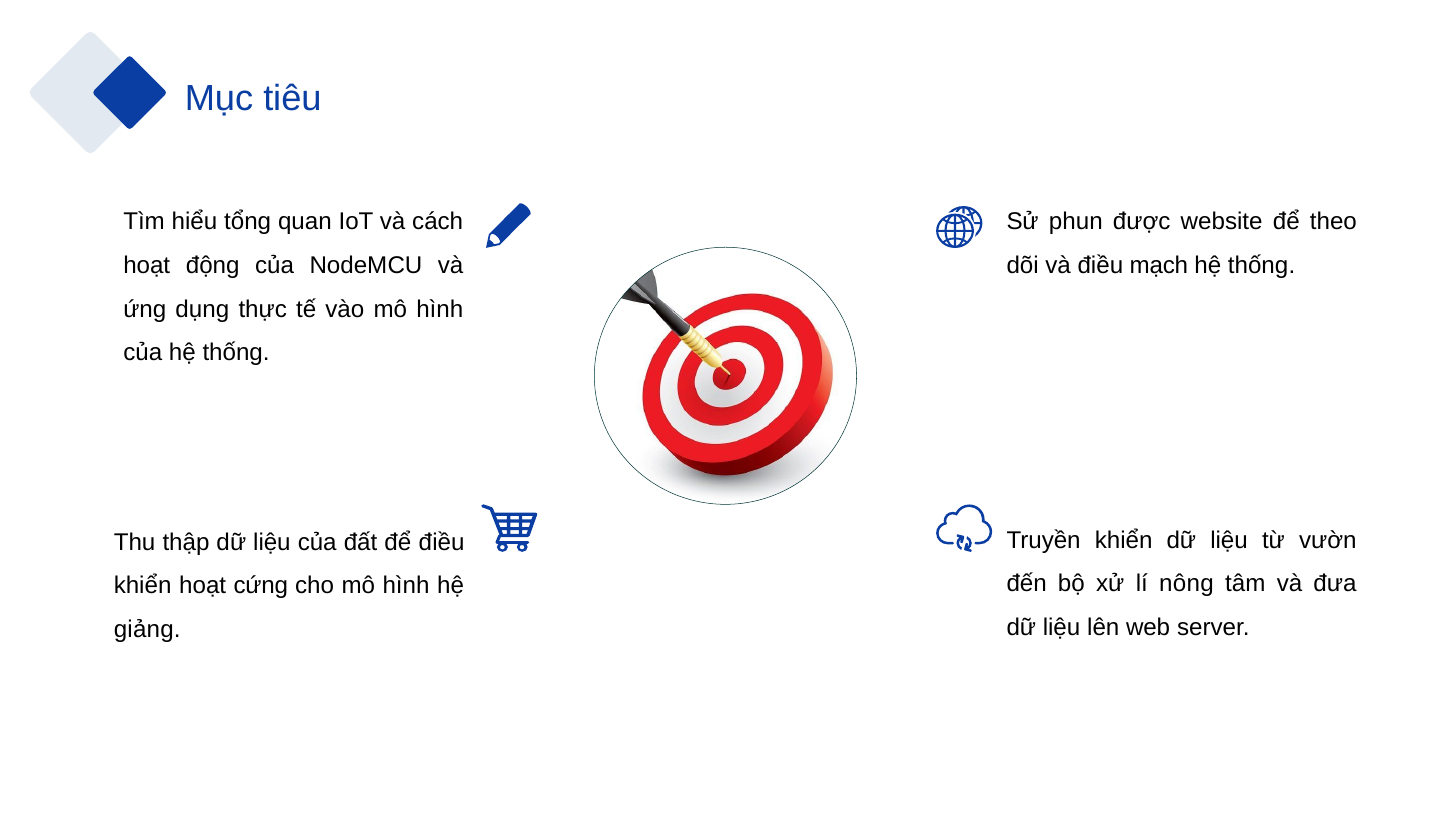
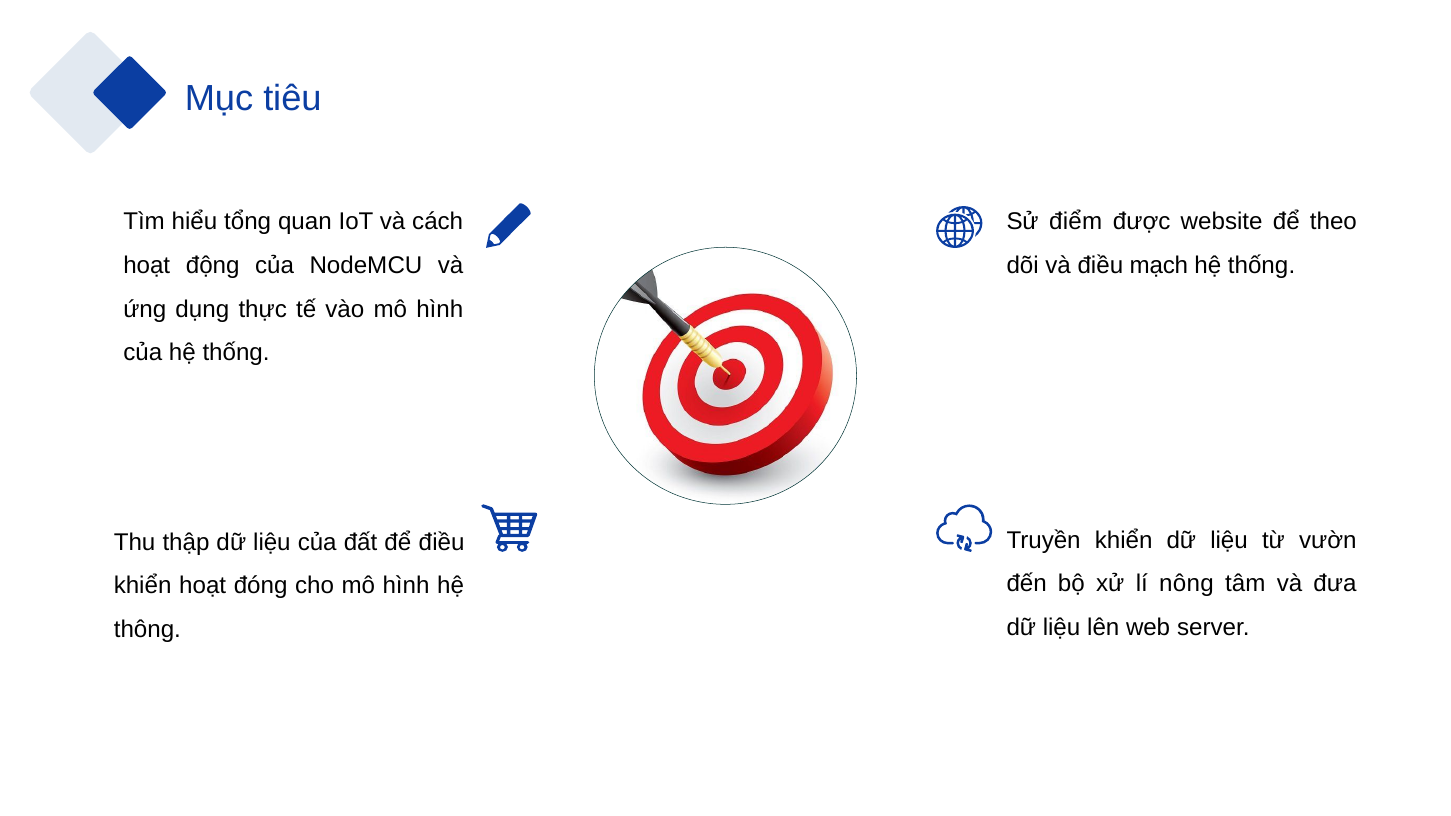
phun: phun -> điểm
cứng: cứng -> đóng
giảng: giảng -> thông
